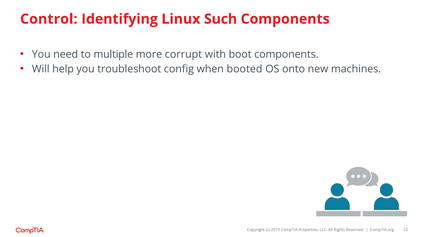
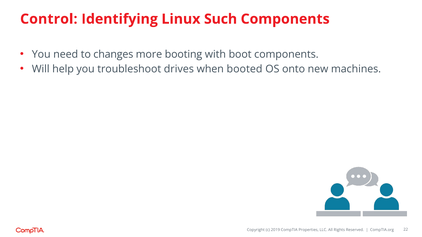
multiple: multiple -> changes
corrupt: corrupt -> booting
config: config -> drives
